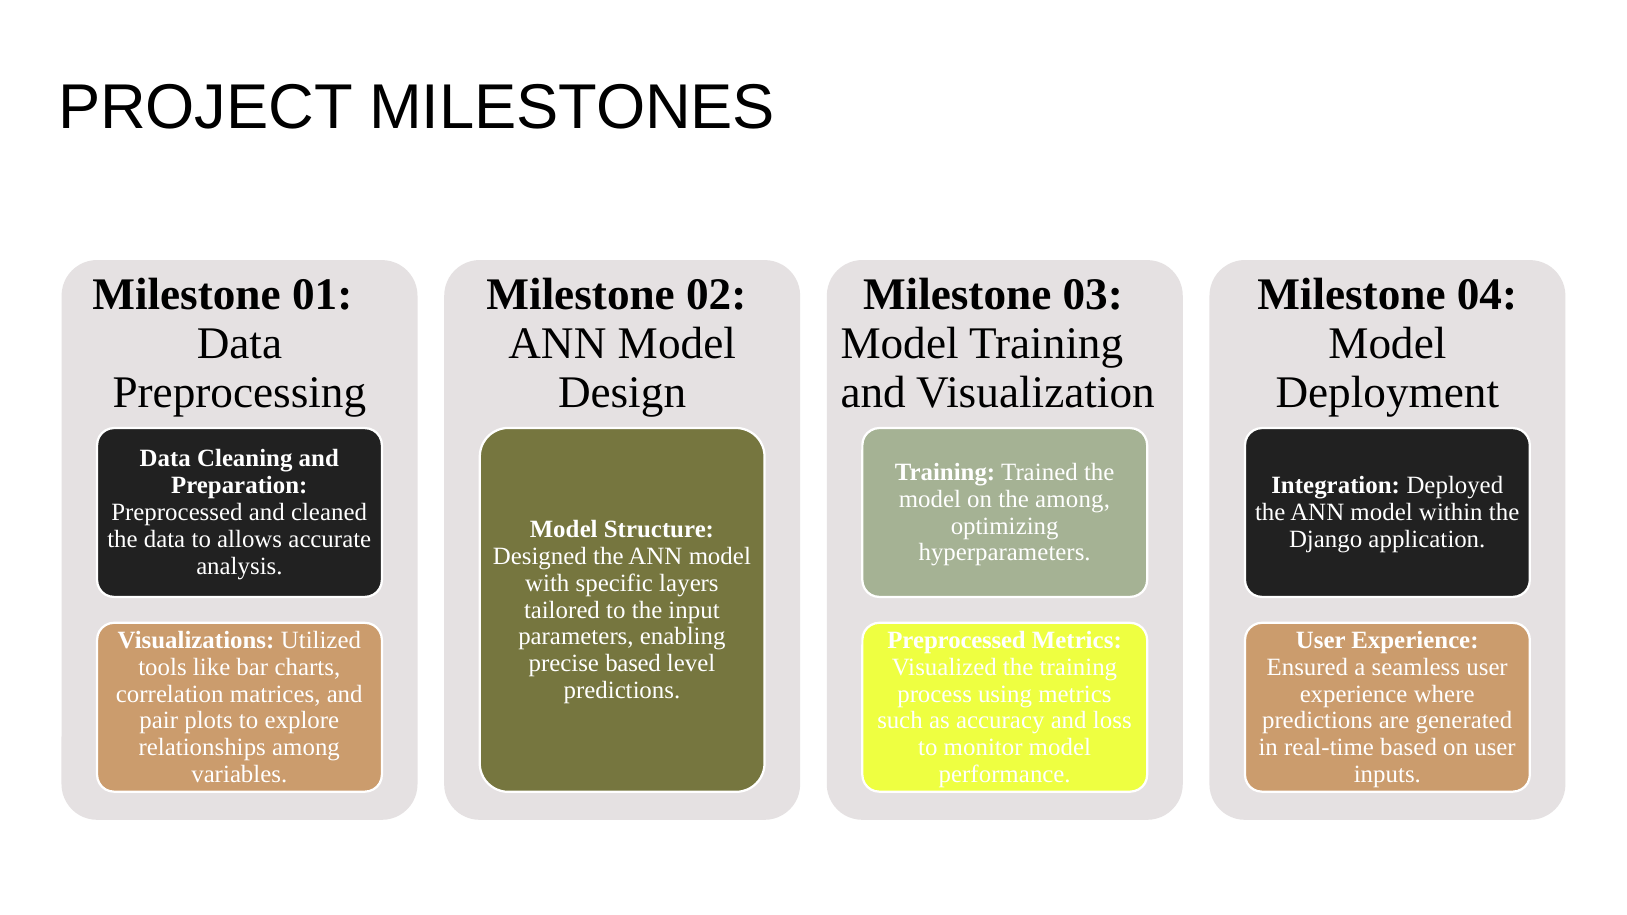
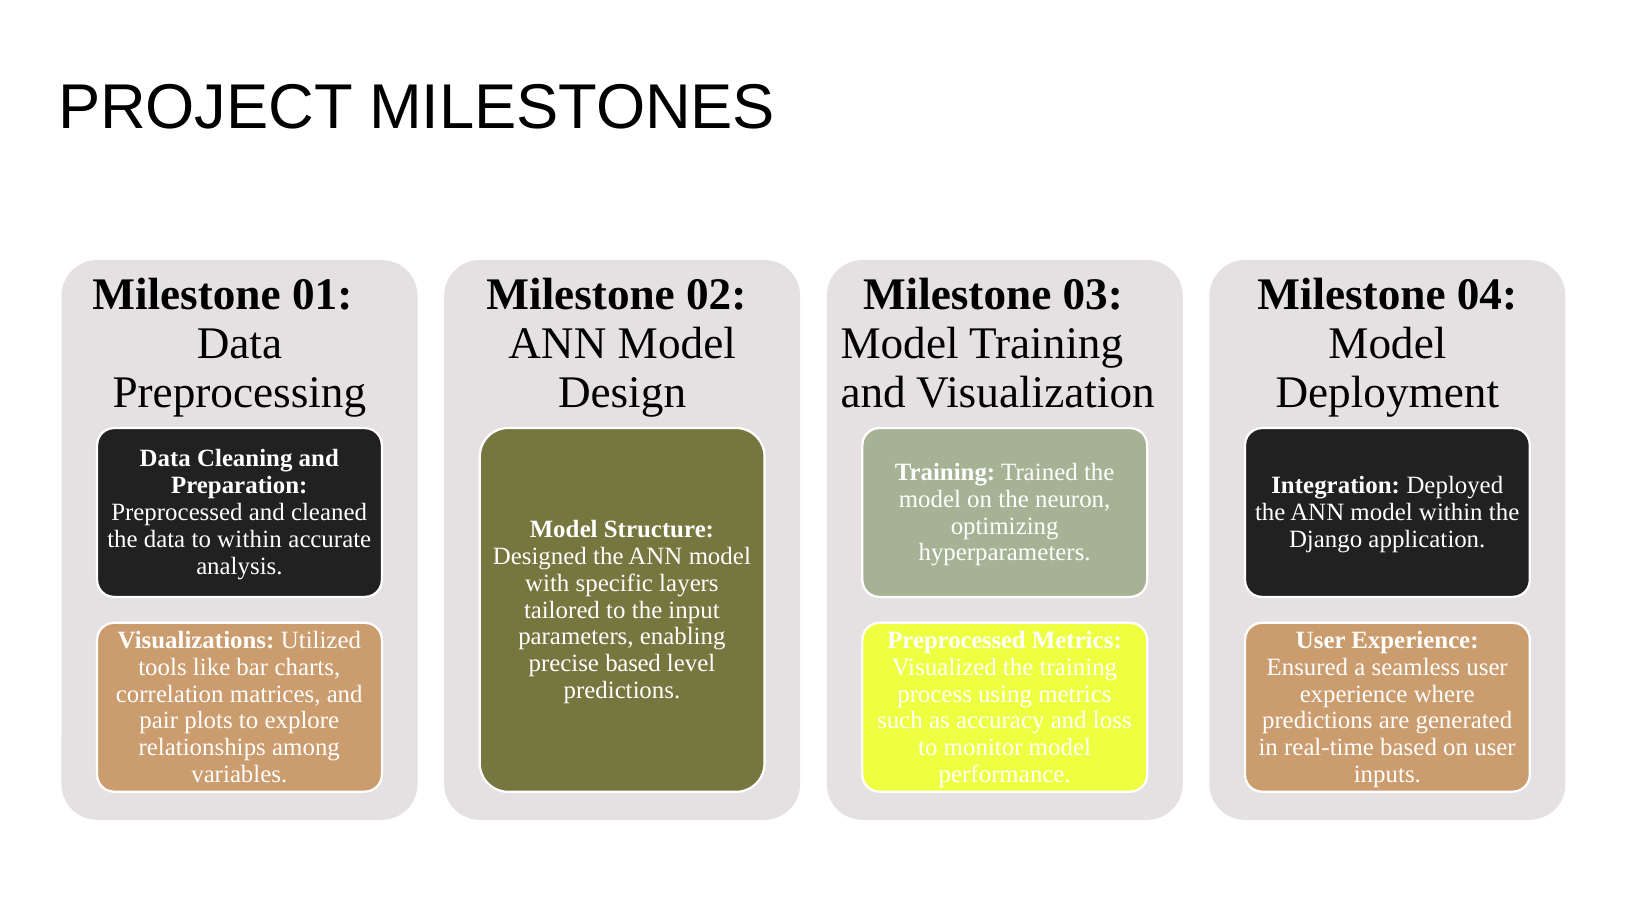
the among: among -> neuron
to allows: allows -> within
